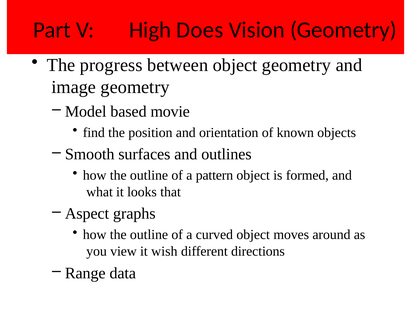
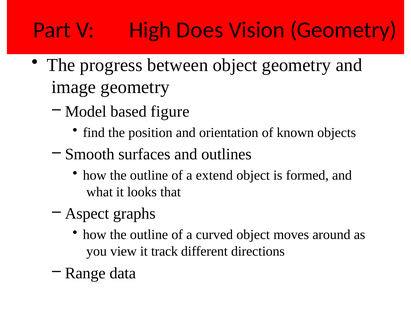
movie: movie -> figure
pattern: pattern -> extend
wish: wish -> track
